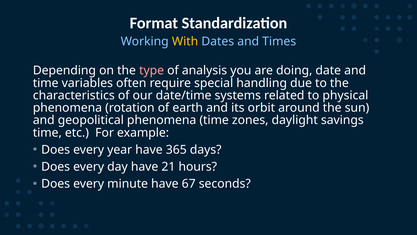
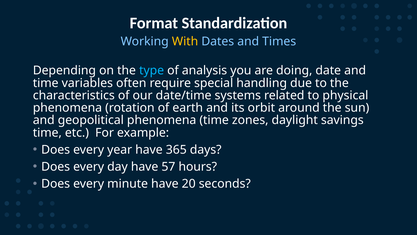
type colour: pink -> light blue
21: 21 -> 57
67: 67 -> 20
